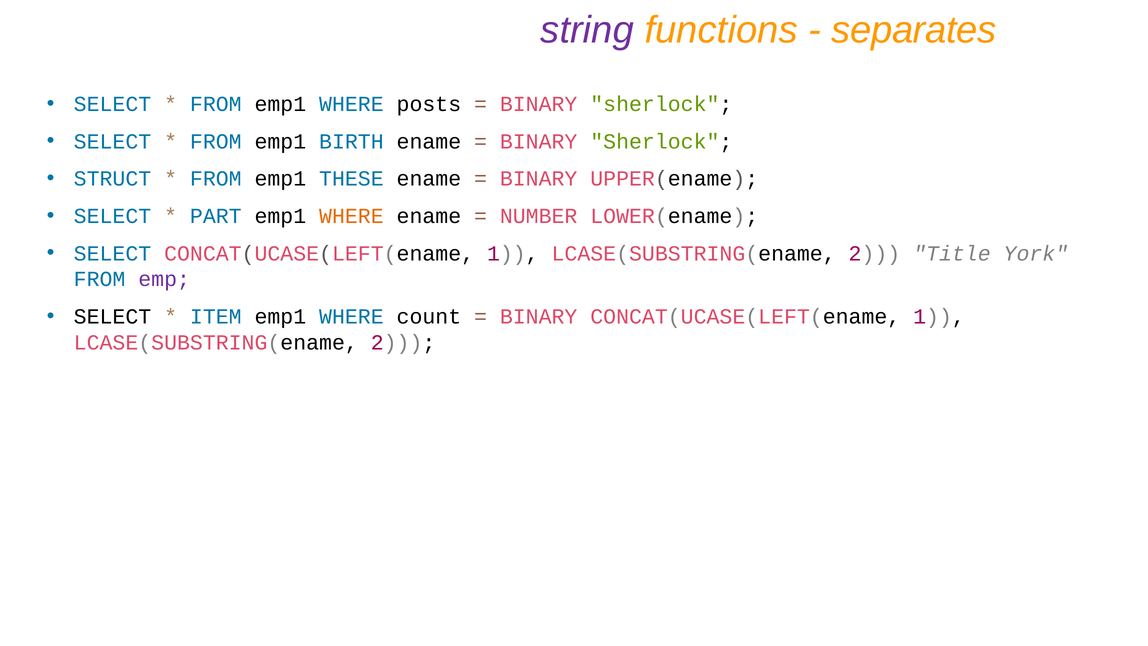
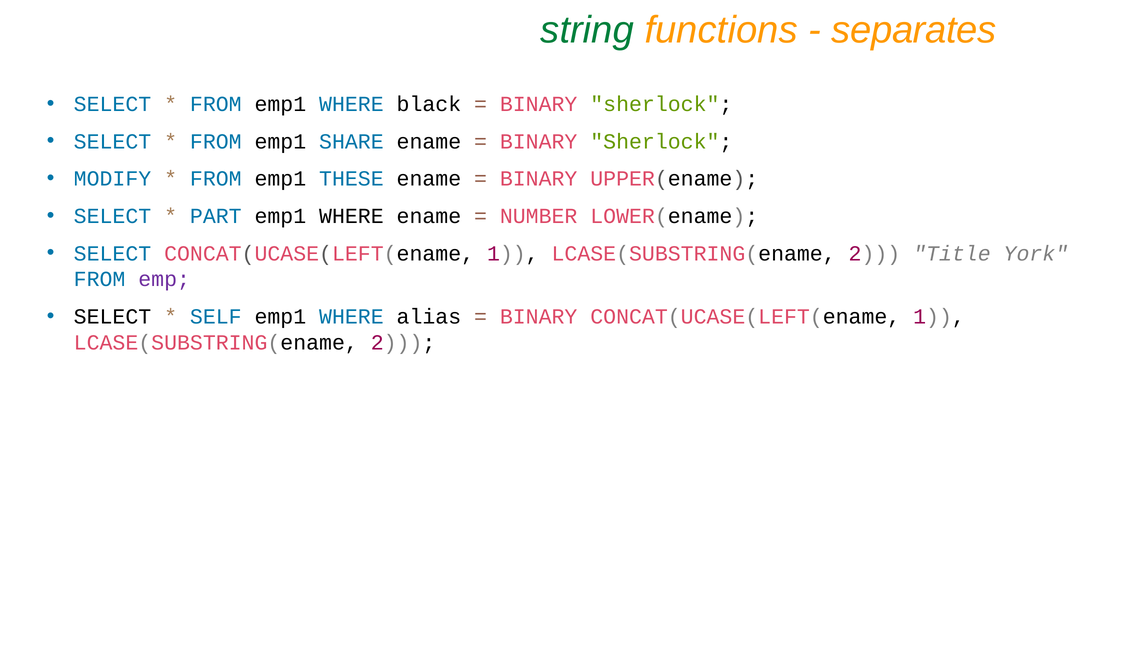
string colour: purple -> green
posts: posts -> black
BIRTH: BIRTH -> SHARE
STRUCT: STRUCT -> MODIFY
WHERE at (351, 216) colour: orange -> black
ITEM: ITEM -> SELF
count: count -> alias
